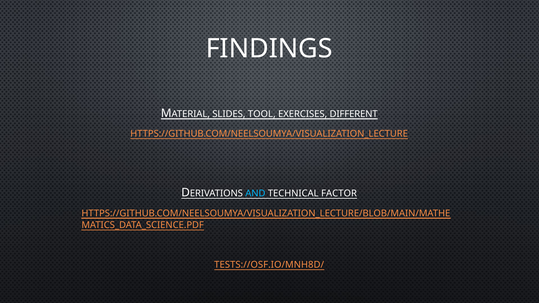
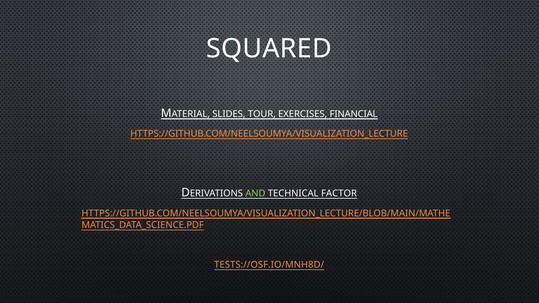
FINDINGS: FINDINGS -> SQUARED
TOOL: TOOL -> TOUR
DIFFERENT: DIFFERENT -> FINANCIAL
AND colour: light blue -> light green
